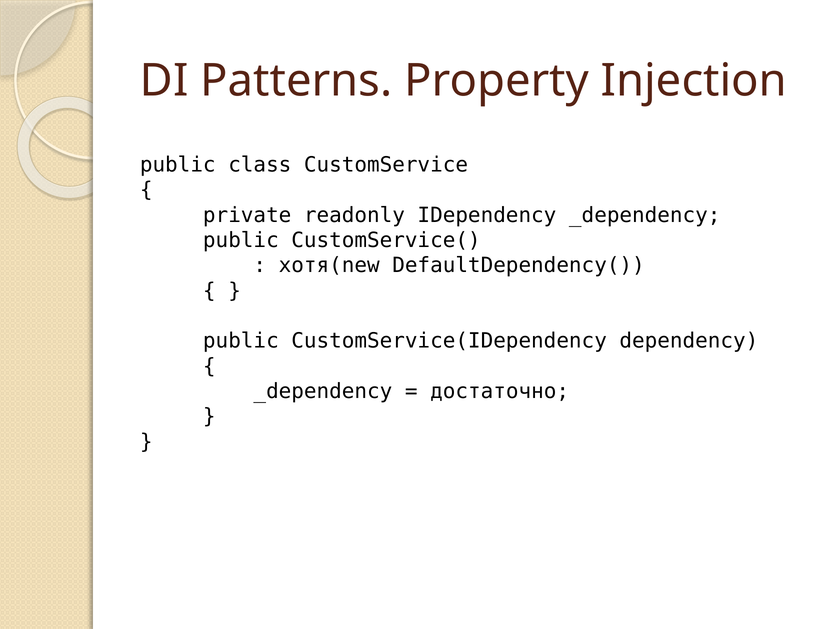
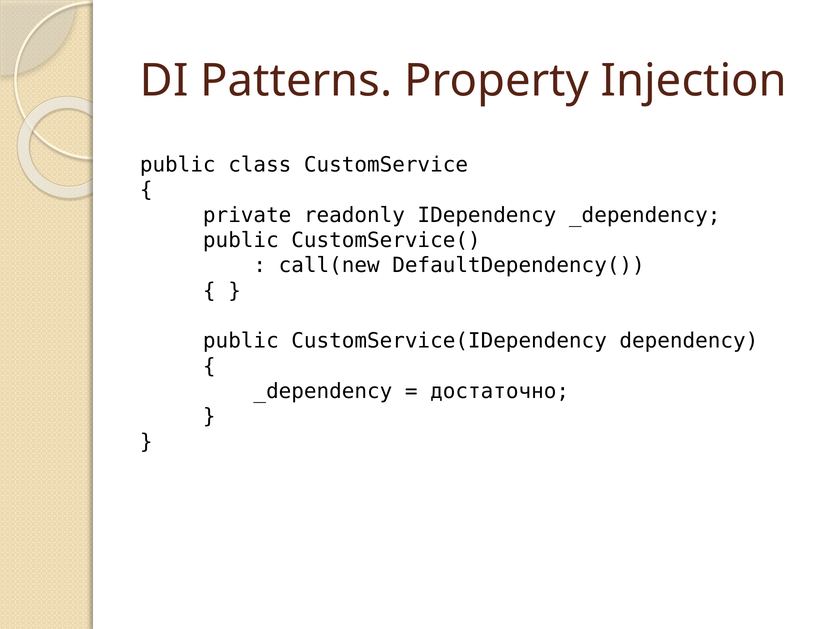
хотя(new: хотя(new -> call(new
